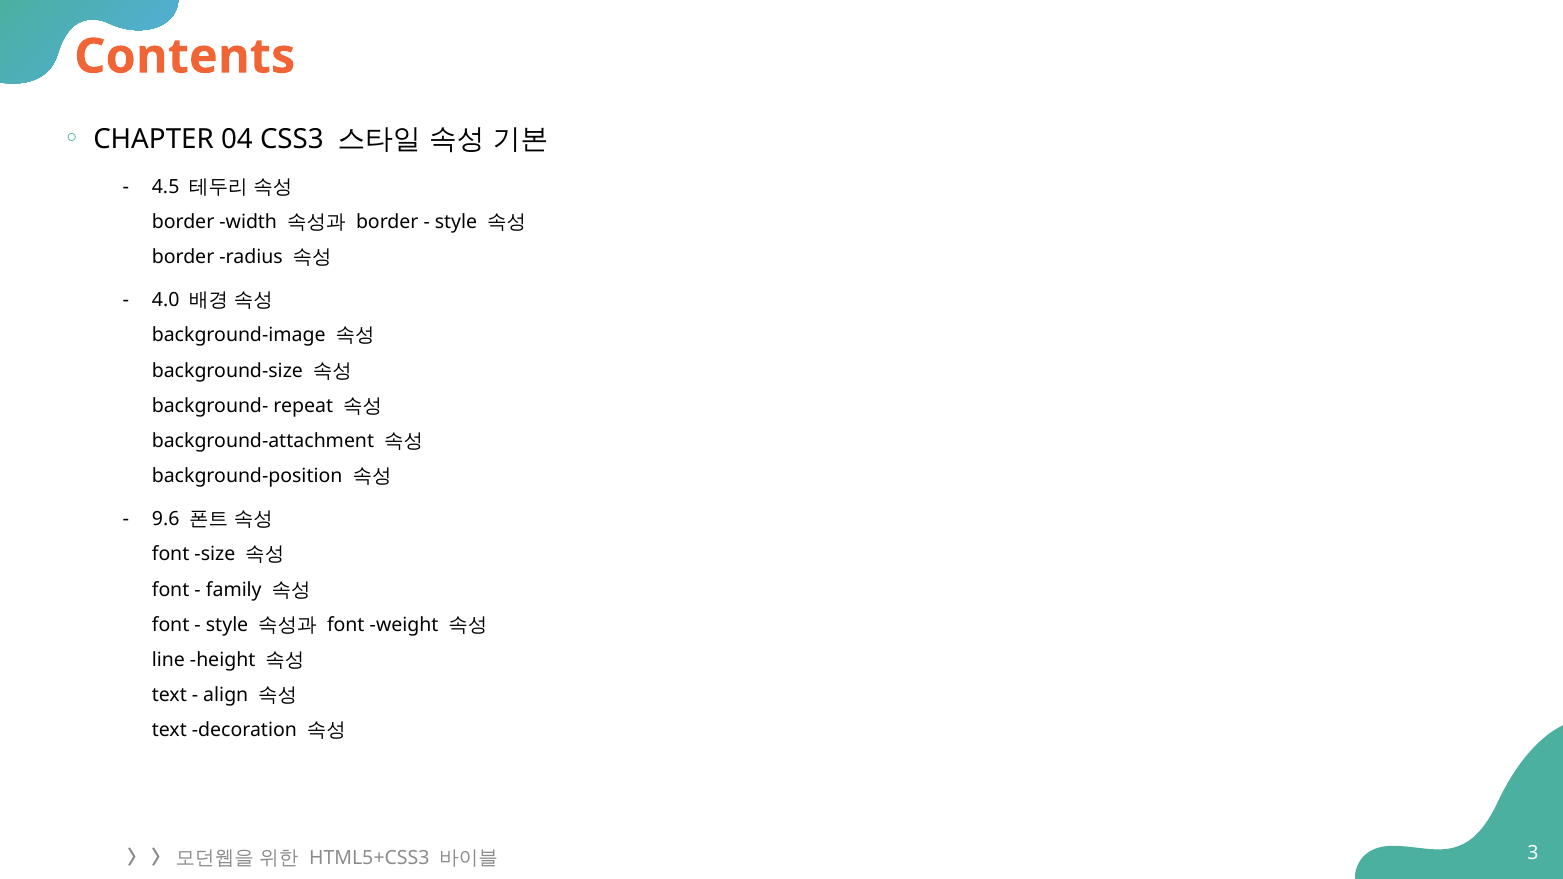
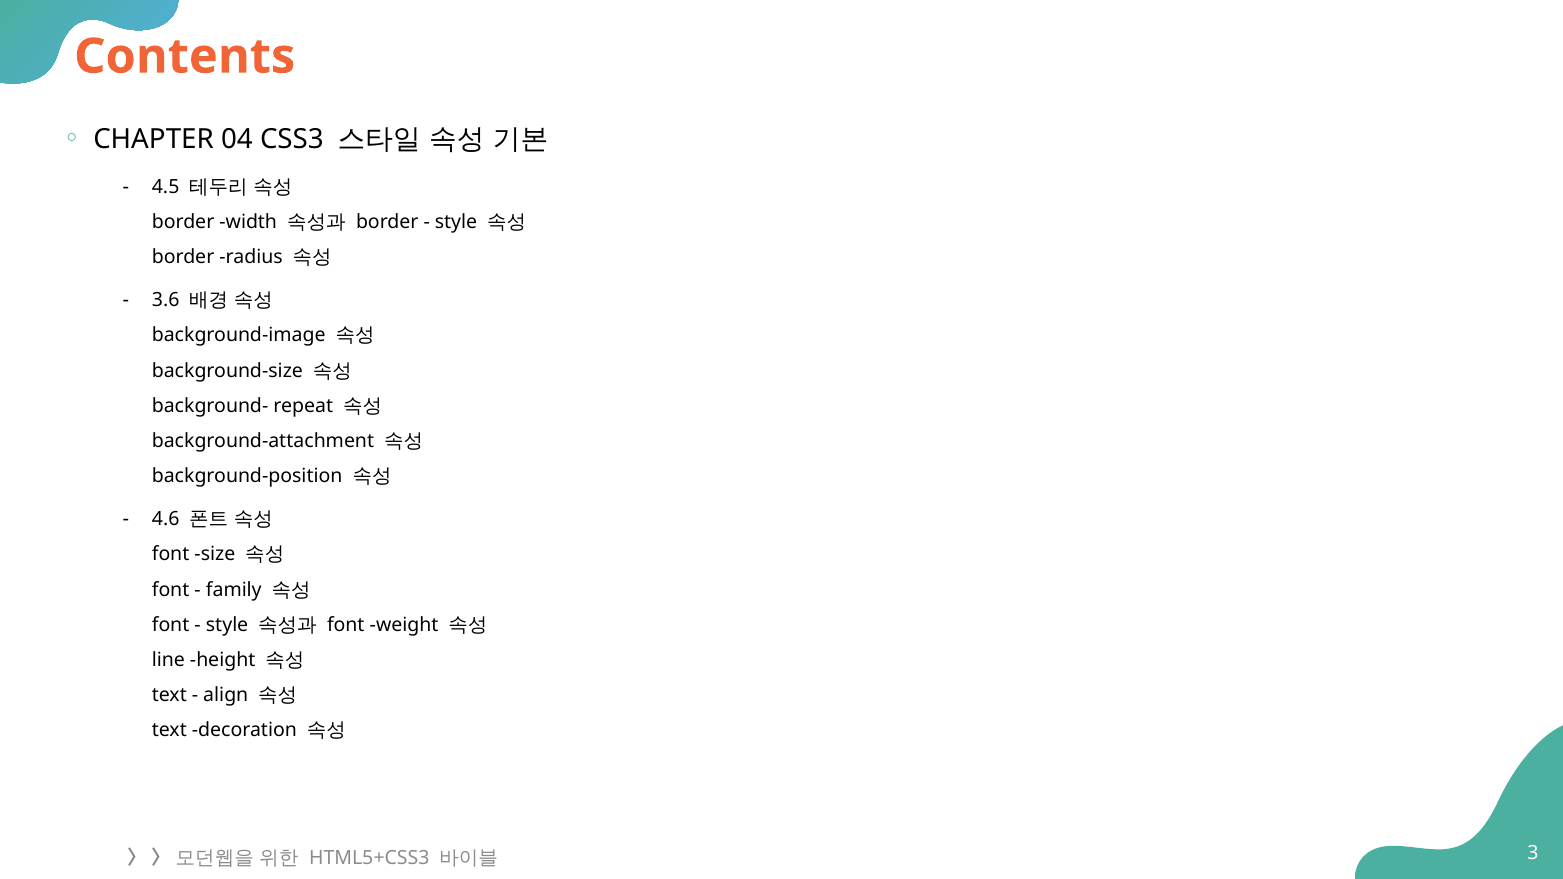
4.0: 4.0 -> 3.6
9.6: 9.6 -> 4.6
